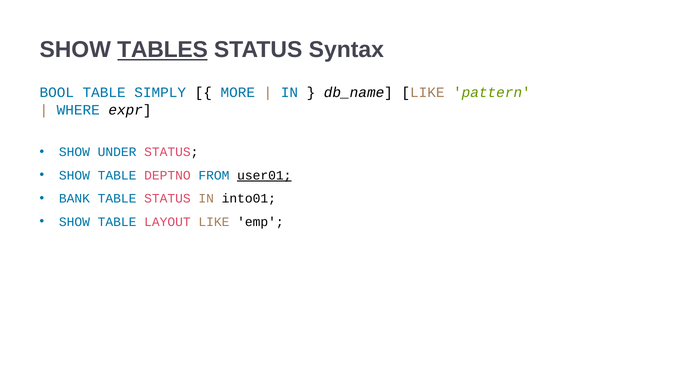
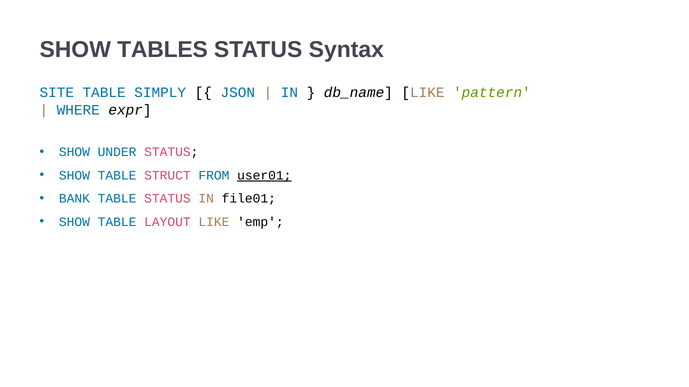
TABLES underline: present -> none
BOOL: BOOL -> SITE
MORE: MORE -> JSON
DEPTNO: DEPTNO -> STRUCT
into01: into01 -> file01
